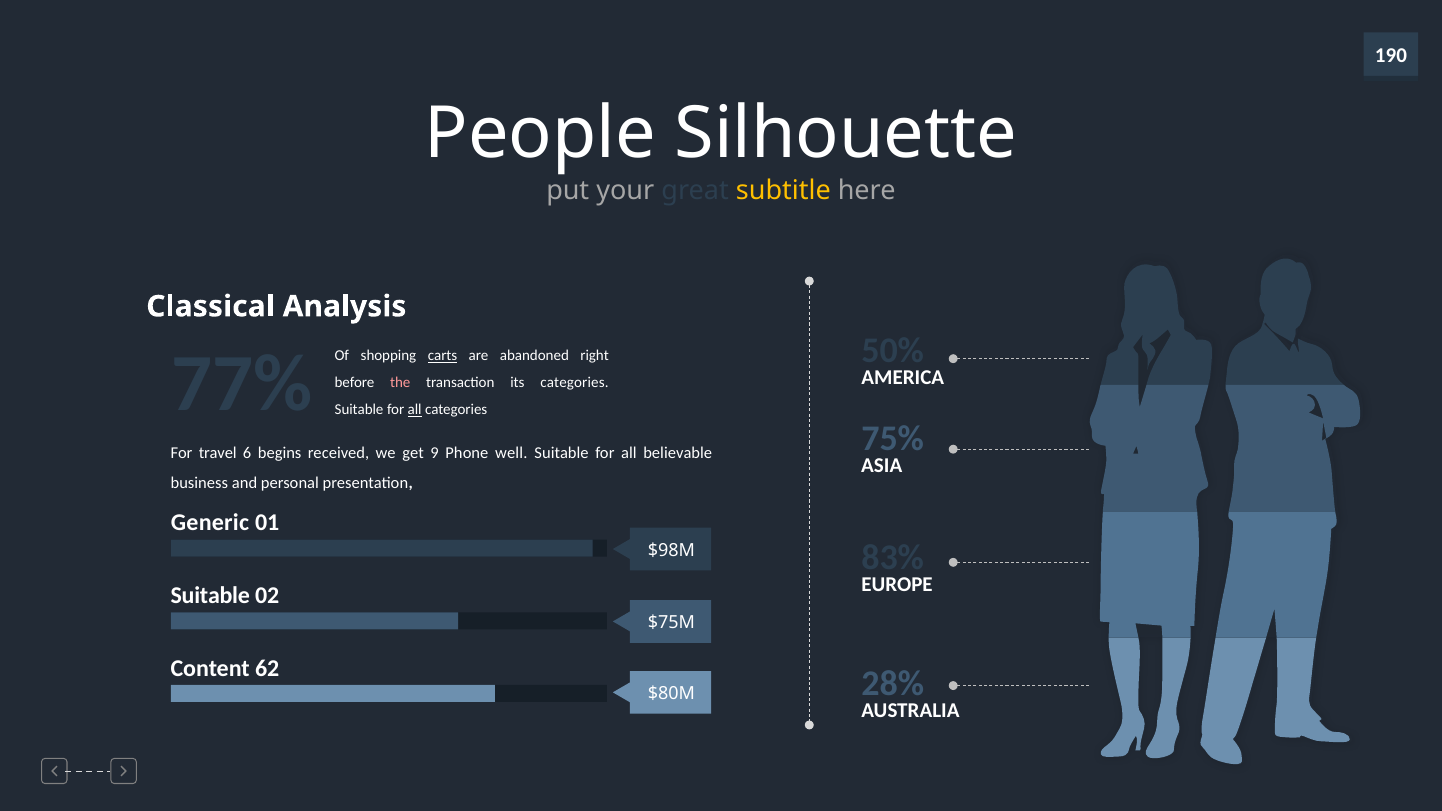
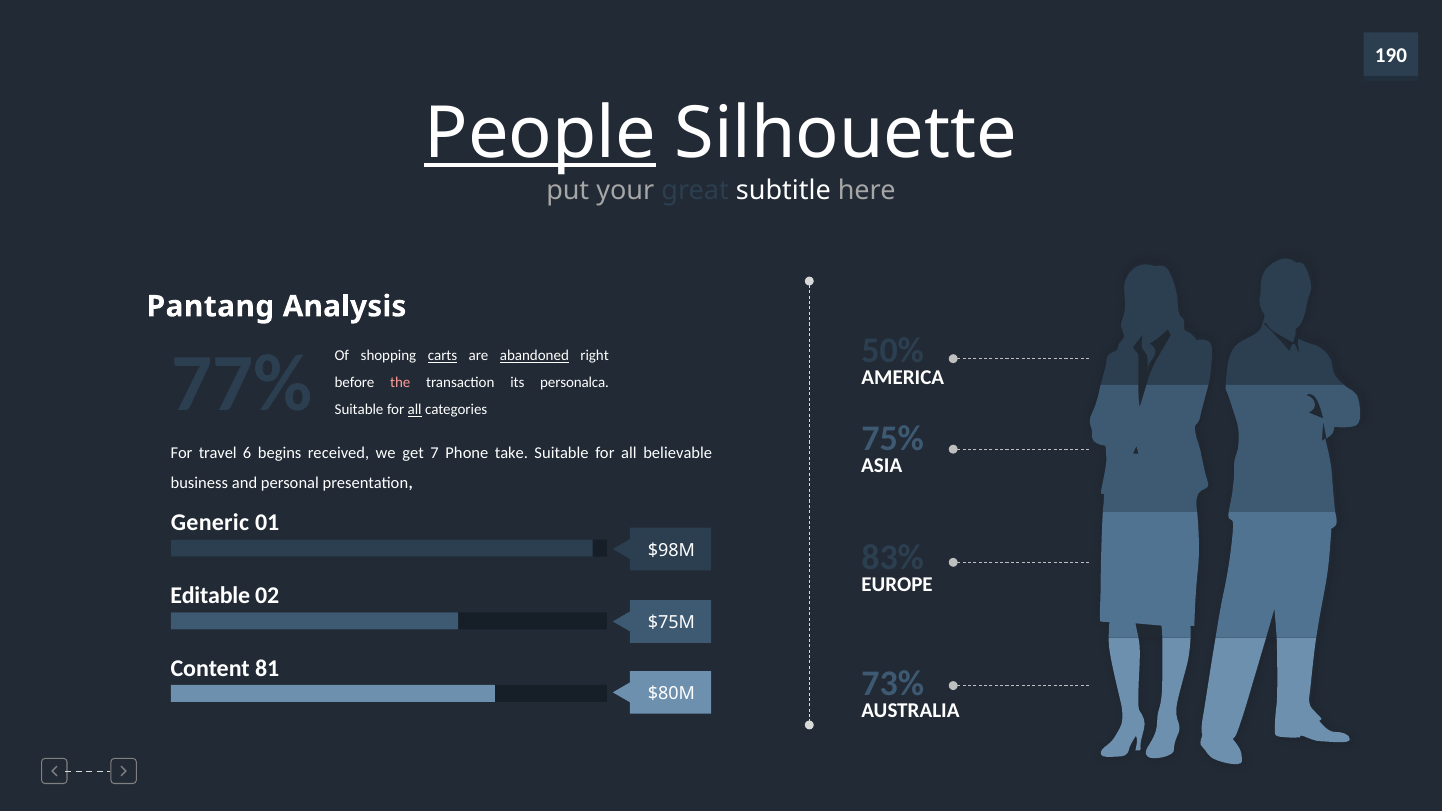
People underline: none -> present
subtitle colour: yellow -> white
Classical: Classical -> Pantang
abandoned underline: none -> present
its categories: categories -> personalca
9: 9 -> 7
well: well -> take
Suitable at (210, 596): Suitable -> Editable
62: 62 -> 81
28%: 28% -> 73%
